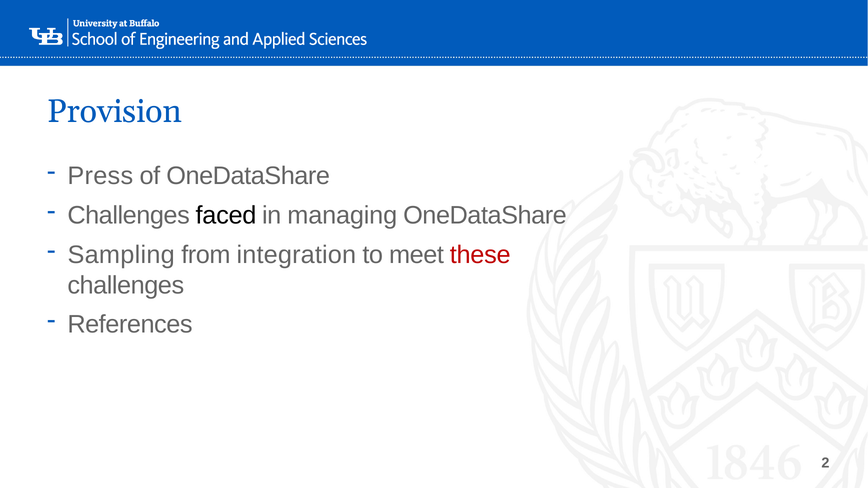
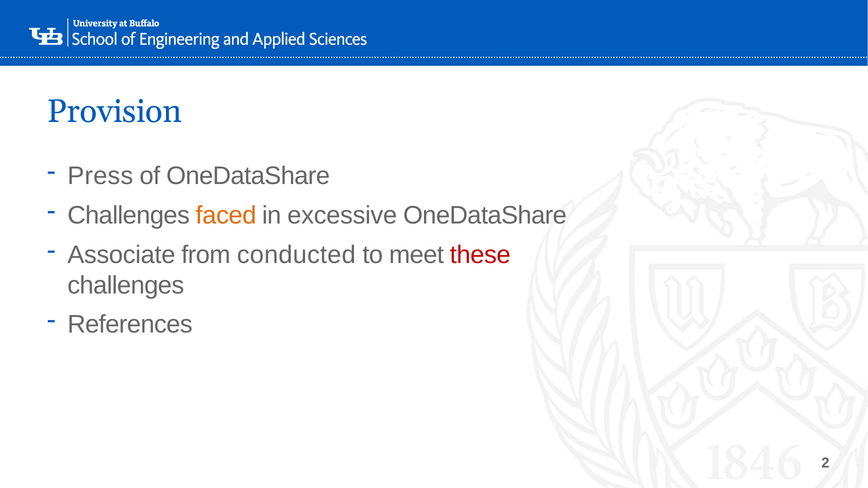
faced colour: black -> orange
managing: managing -> excessive
Sampling: Sampling -> Associate
integration: integration -> conducted
